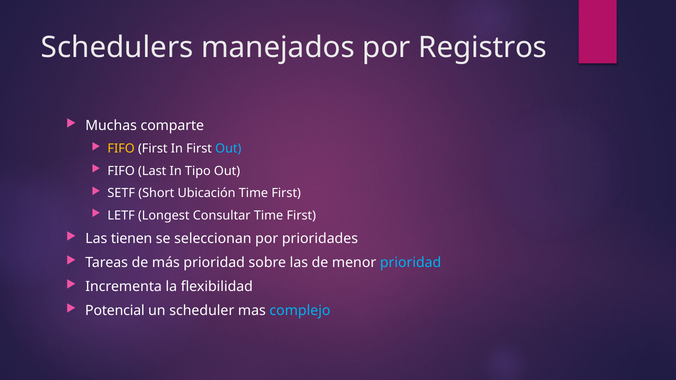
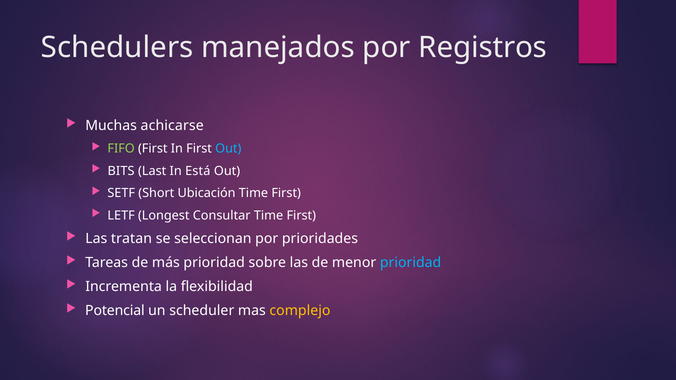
comparte: comparte -> achicarse
FIFO at (121, 149) colour: yellow -> light green
FIFO at (121, 171): FIFO -> BITS
Tipo: Tipo -> Está
tienen: tienen -> tratan
complejo colour: light blue -> yellow
